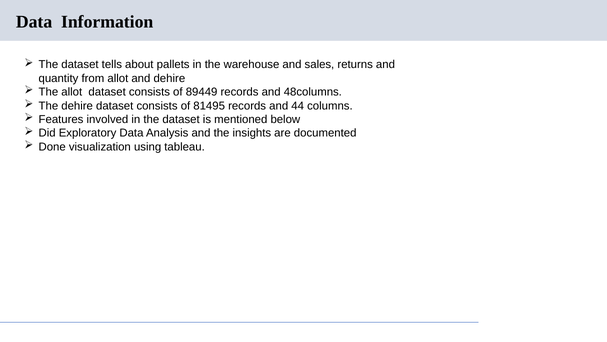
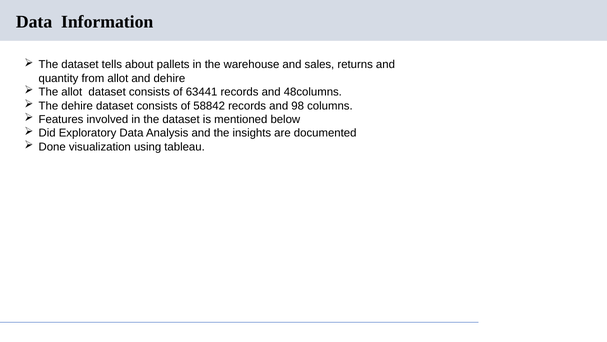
89449: 89449 -> 63441
81495: 81495 -> 58842
44: 44 -> 98
